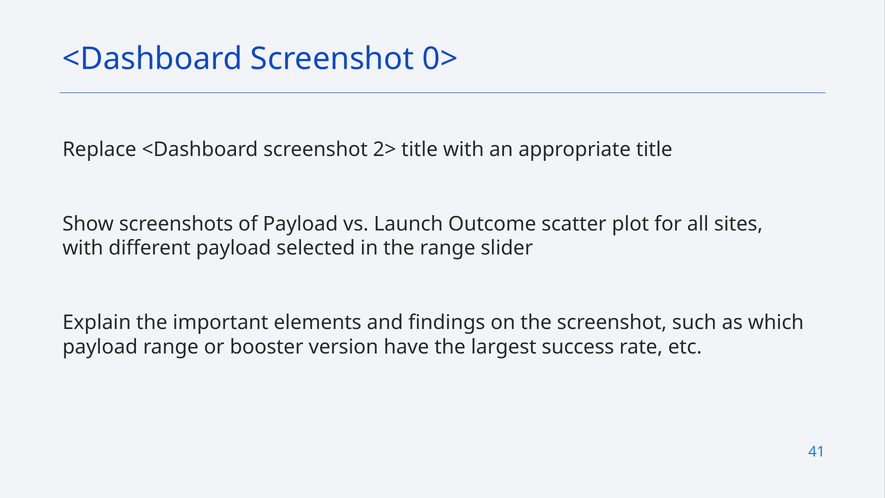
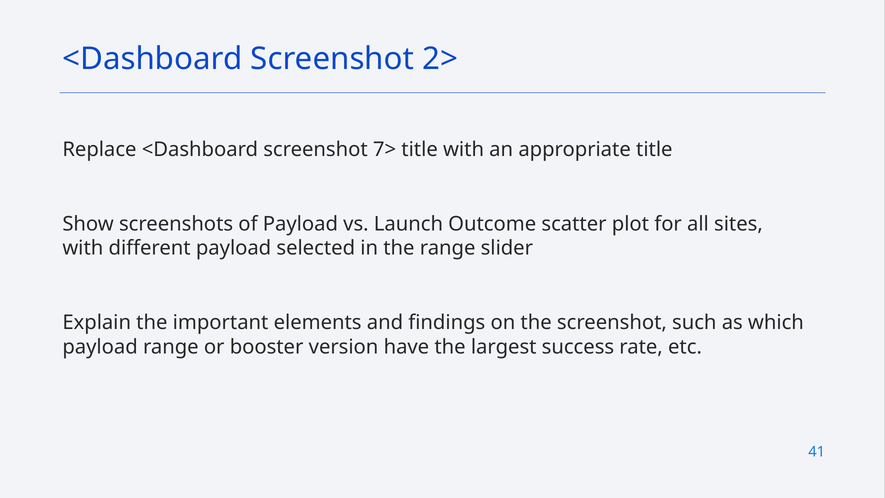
0>: 0> -> 2>
2>: 2> -> 7>
